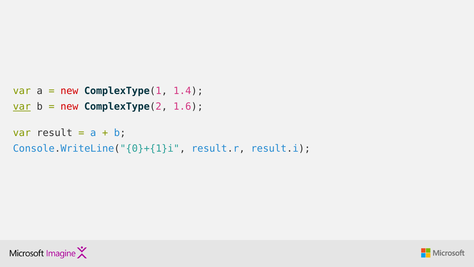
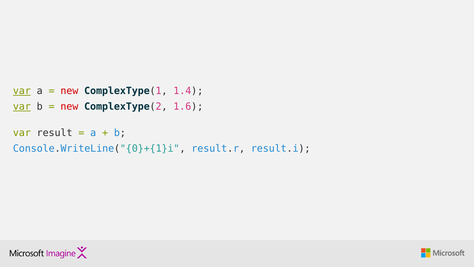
var at (22, 91) underline: none -> present
